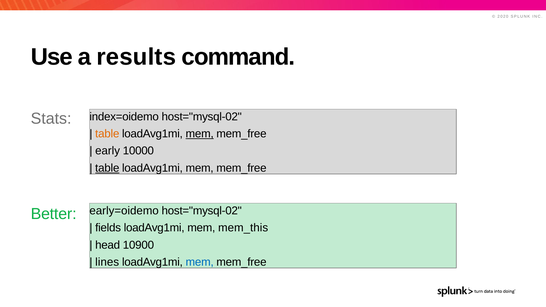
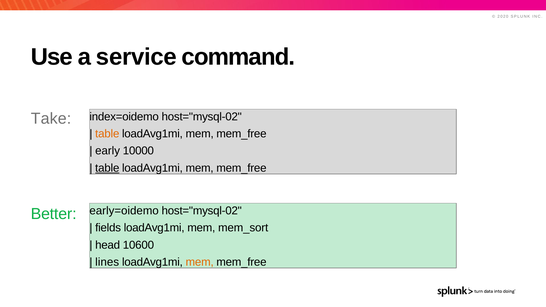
results: results -> service
Stats: Stats -> Take
mem at (200, 134) underline: present -> none
mem_this: mem_this -> mem_sort
10900: 10900 -> 10600
mem at (200, 262) colour: blue -> orange
